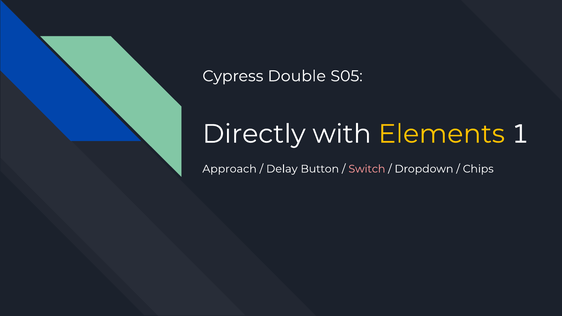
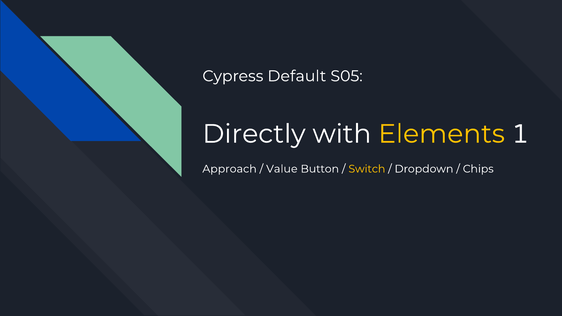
Double: Double -> Default
Delay: Delay -> Value
Switch colour: pink -> yellow
